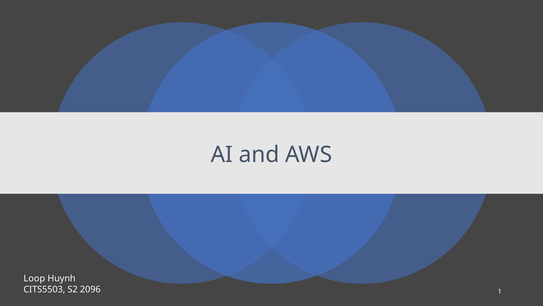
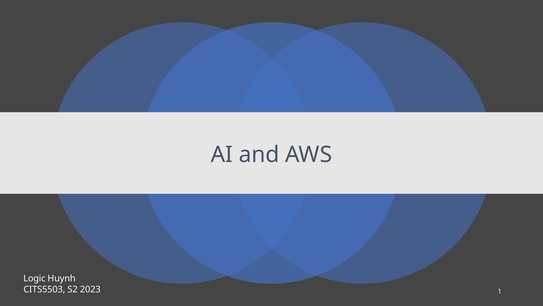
Loop: Loop -> Logic
2096: 2096 -> 2023
